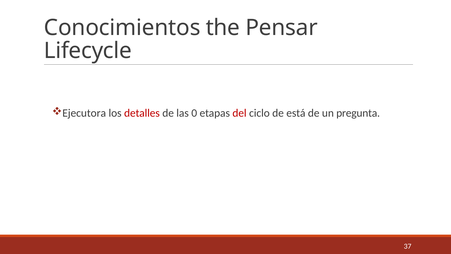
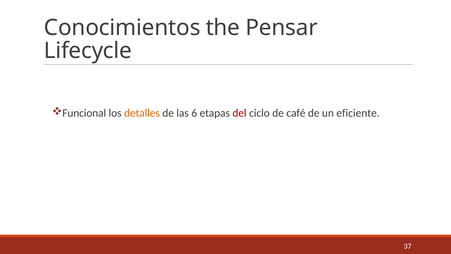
Ejecutora: Ejecutora -> Funcional
detalles colour: red -> orange
0: 0 -> 6
está: está -> café
pregunta: pregunta -> eficiente
